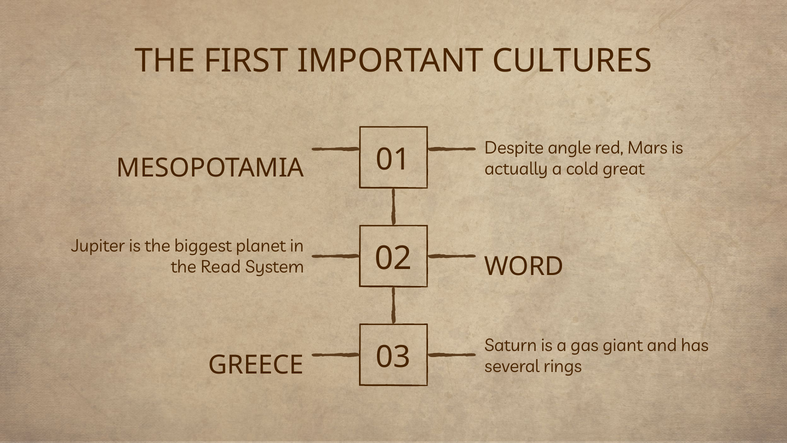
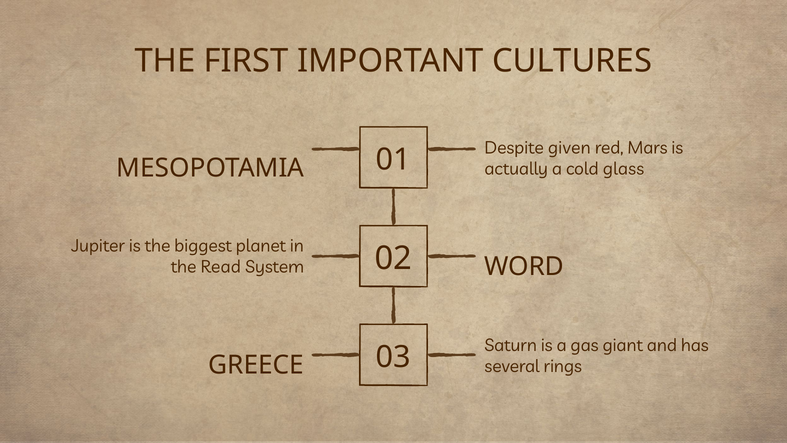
angle: angle -> given
great: great -> glass
